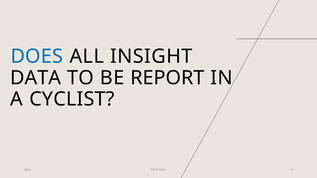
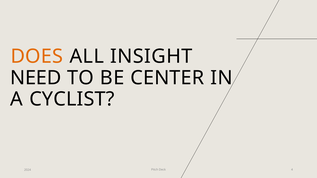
DOES colour: blue -> orange
DATA: DATA -> NEED
REPORT: REPORT -> CENTER
